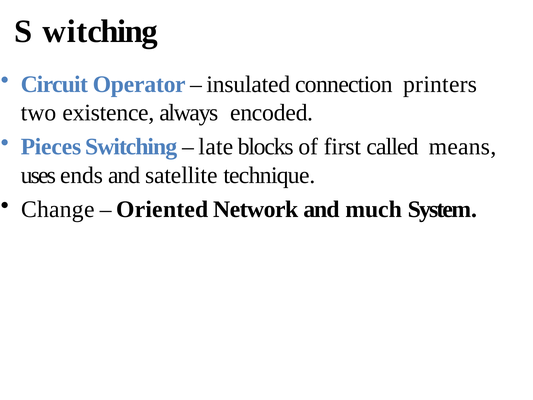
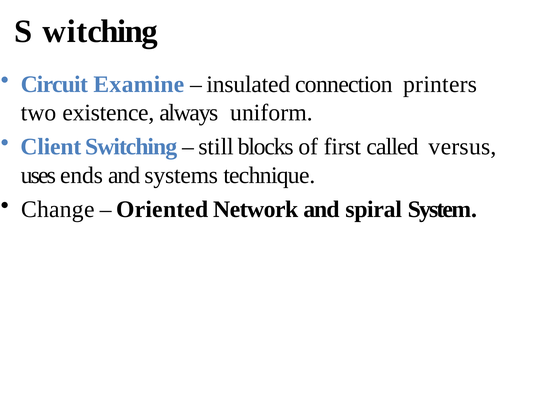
Operator: Operator -> Examine
encoded: encoded -> uniform
Pieces: Pieces -> Client
late: late -> still
means: means -> versus
satellite: satellite -> systems
much: much -> spiral
